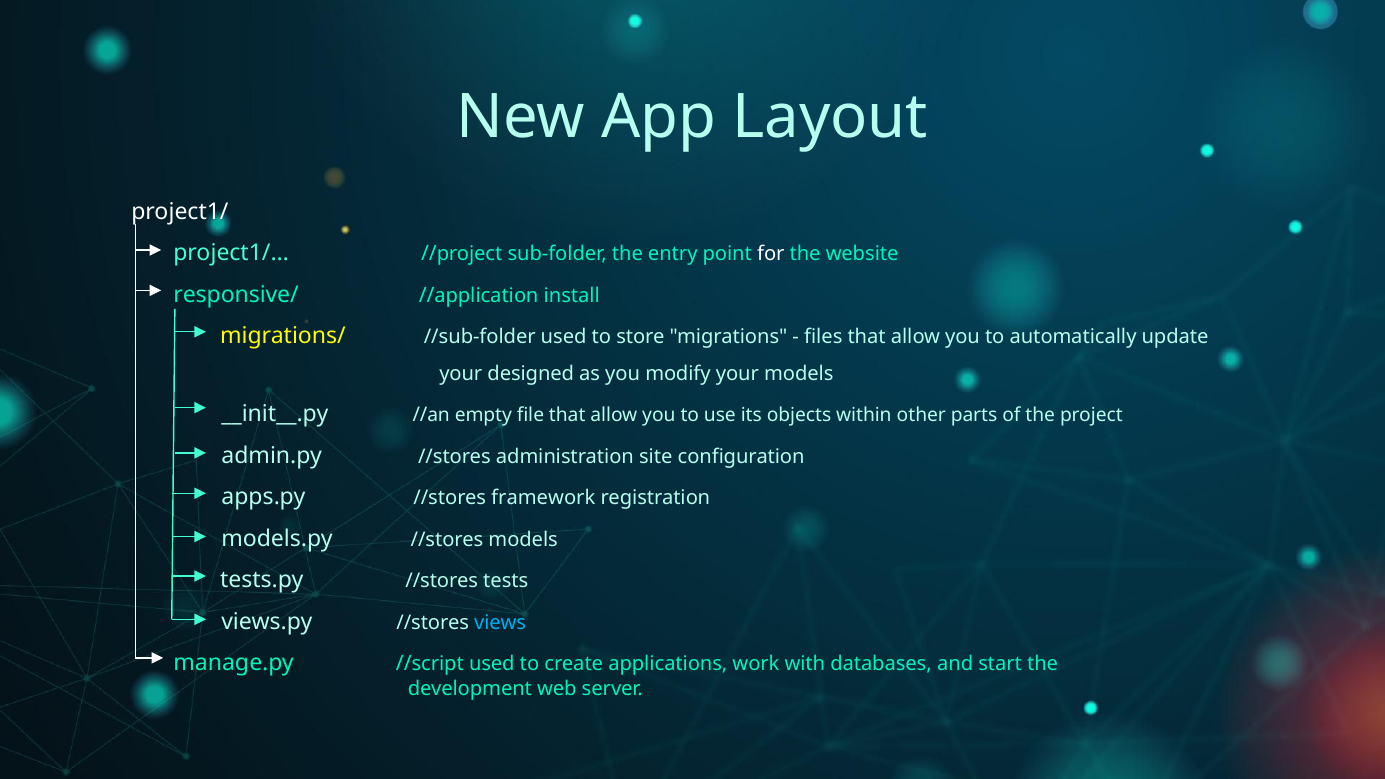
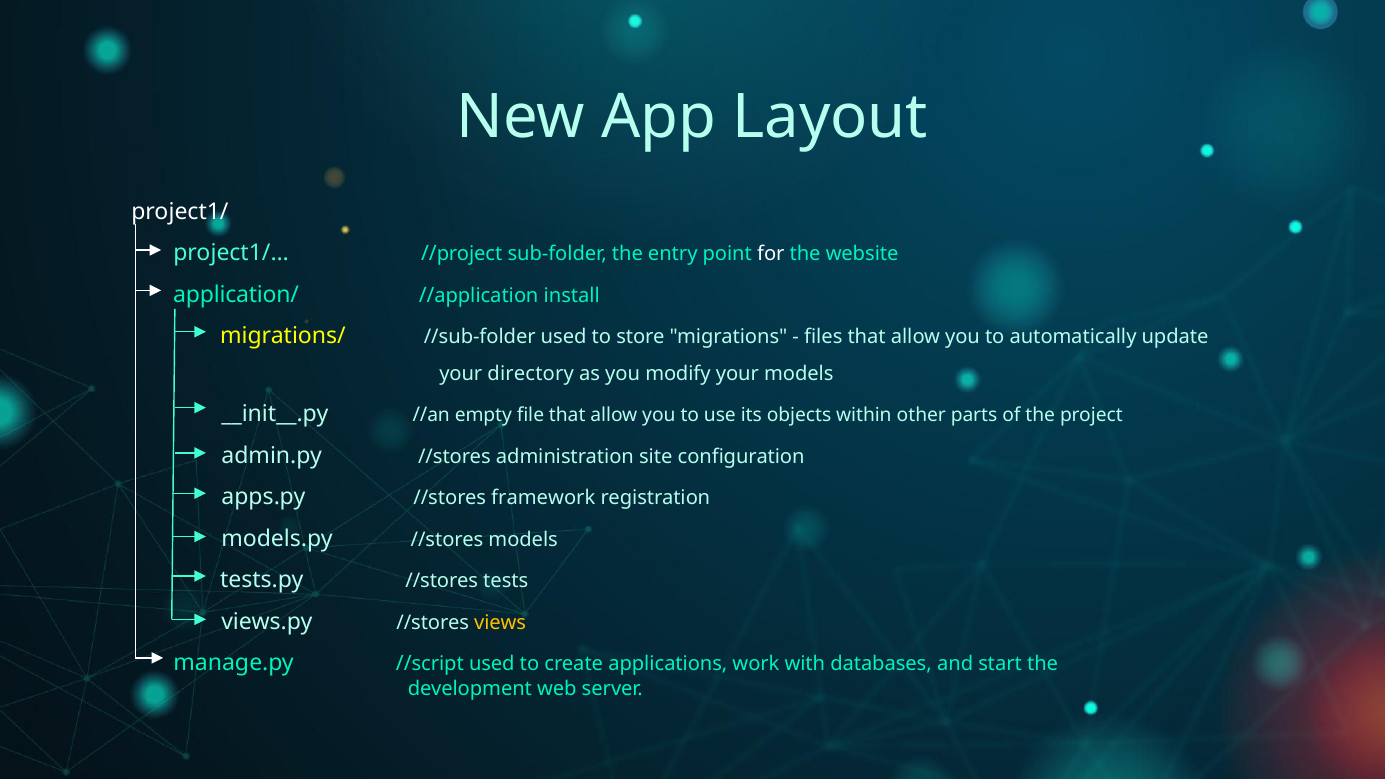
responsive/: responsive/ -> application/
designed: designed -> directory
views colour: light blue -> yellow
